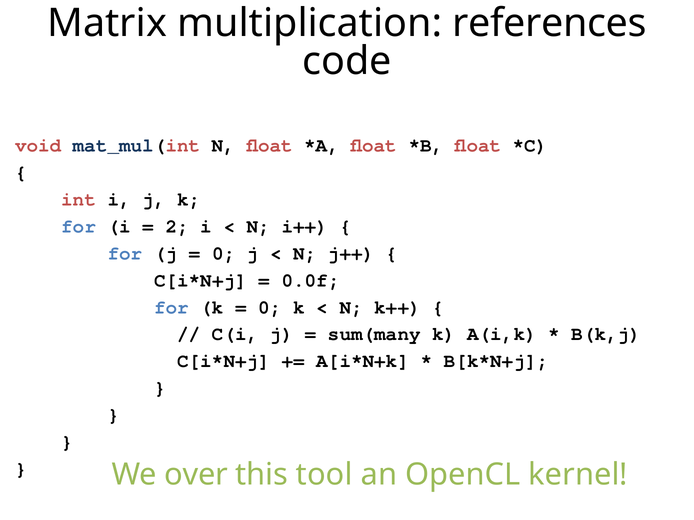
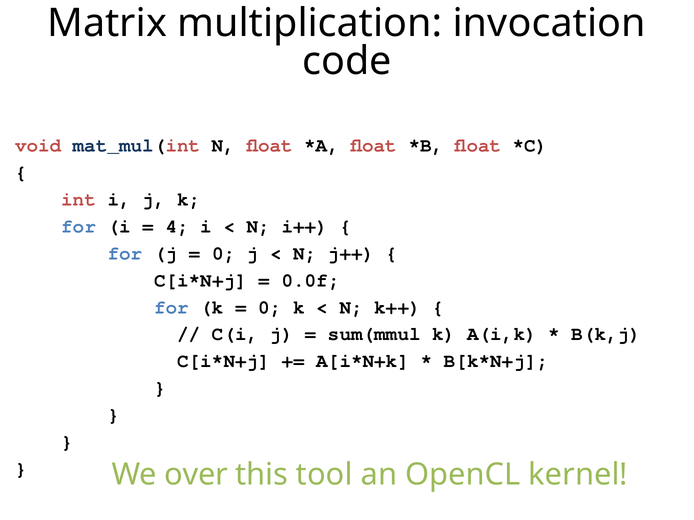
references: references -> invocation
2: 2 -> 4
sum(many: sum(many -> sum(mmul
